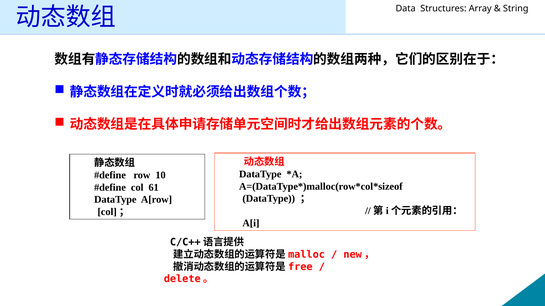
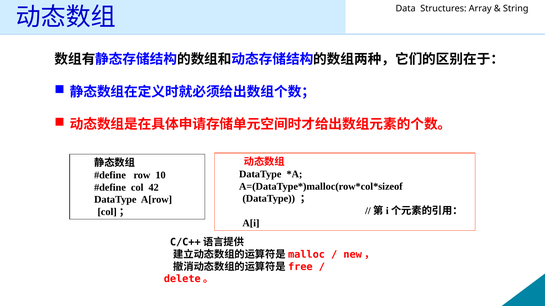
61: 61 -> 42
